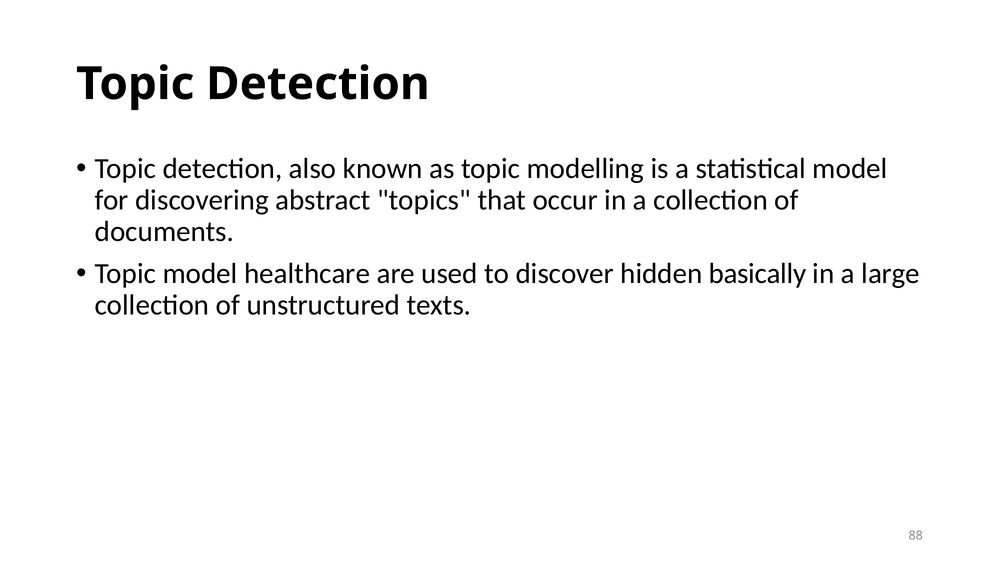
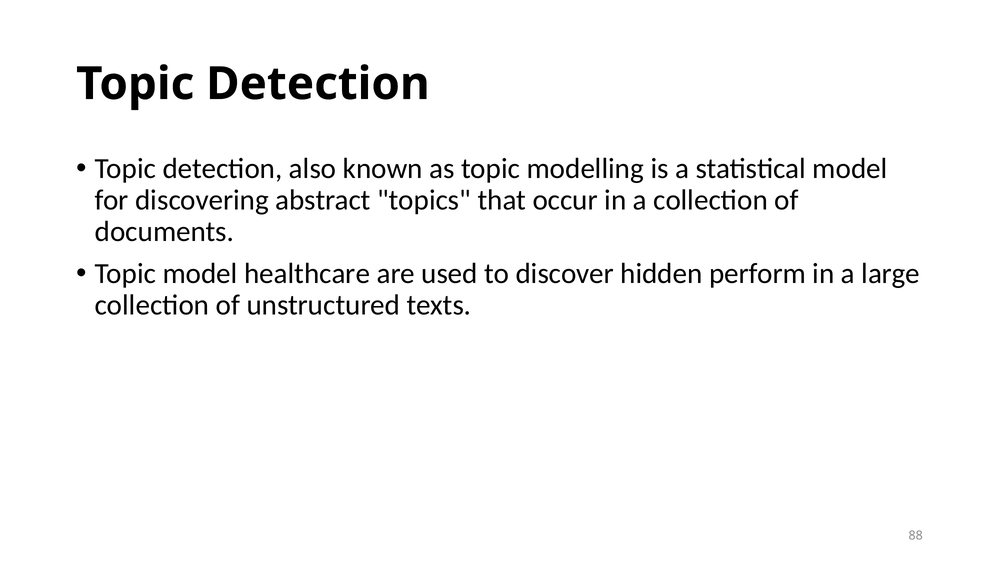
basically: basically -> perform
